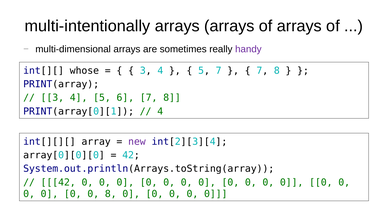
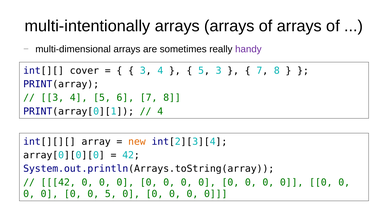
whose: whose -> cover
5 7: 7 -> 3
new colour: purple -> orange
0 8: 8 -> 5
